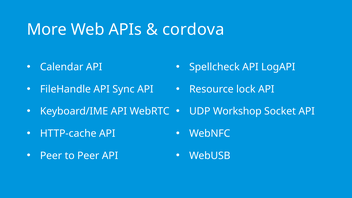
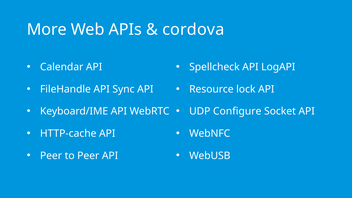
Workshop: Workshop -> Configure
